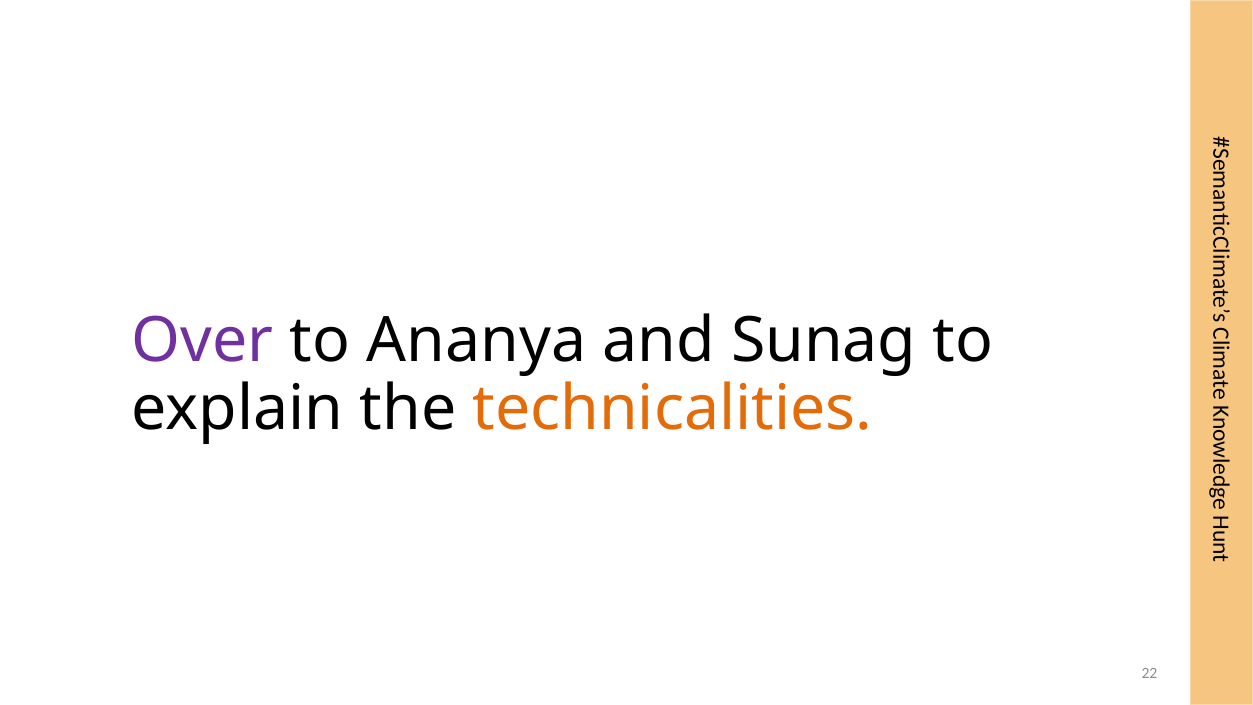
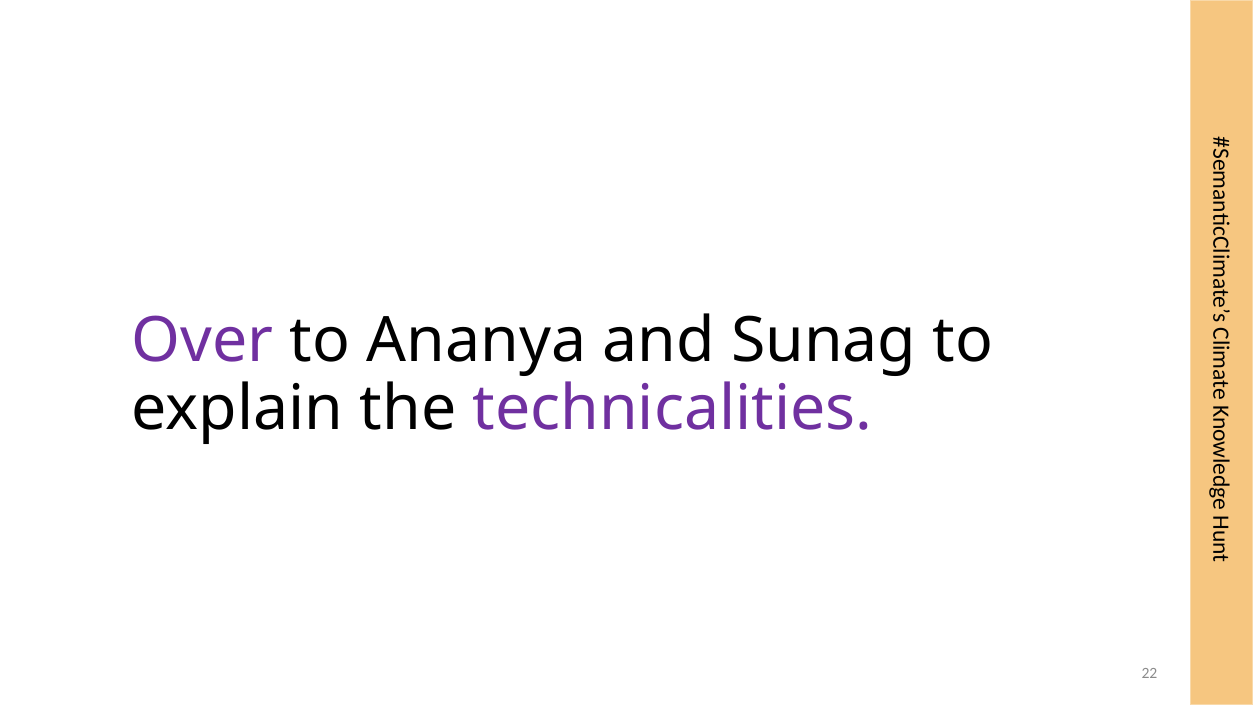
technicalities colour: orange -> purple
